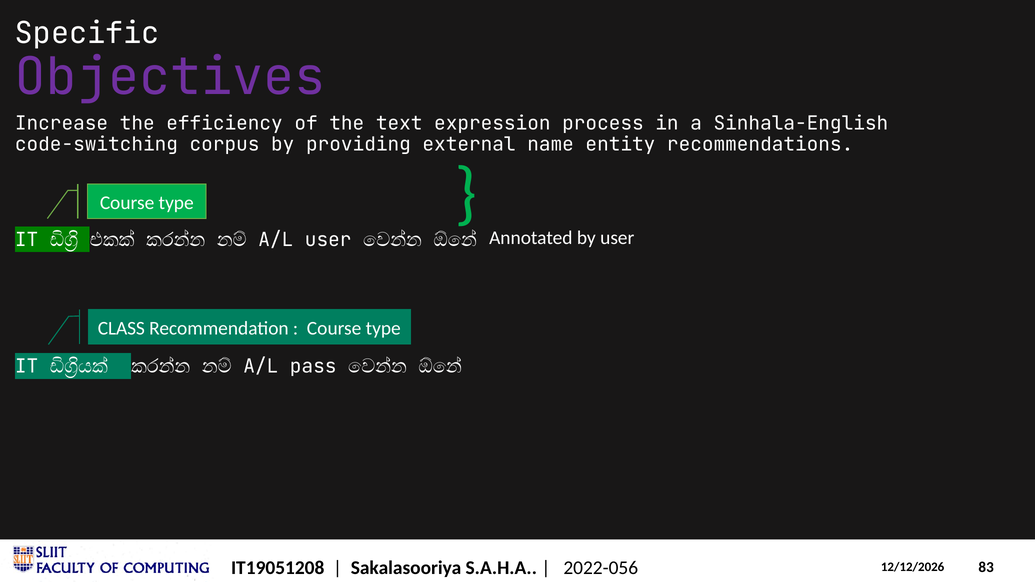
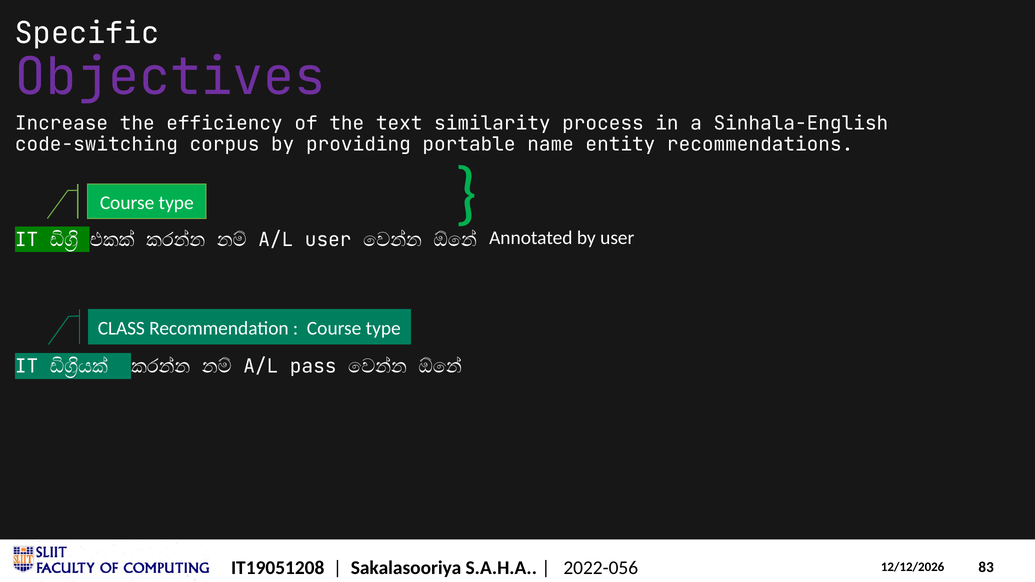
expression: expression -> similarity
external: external -> portable
